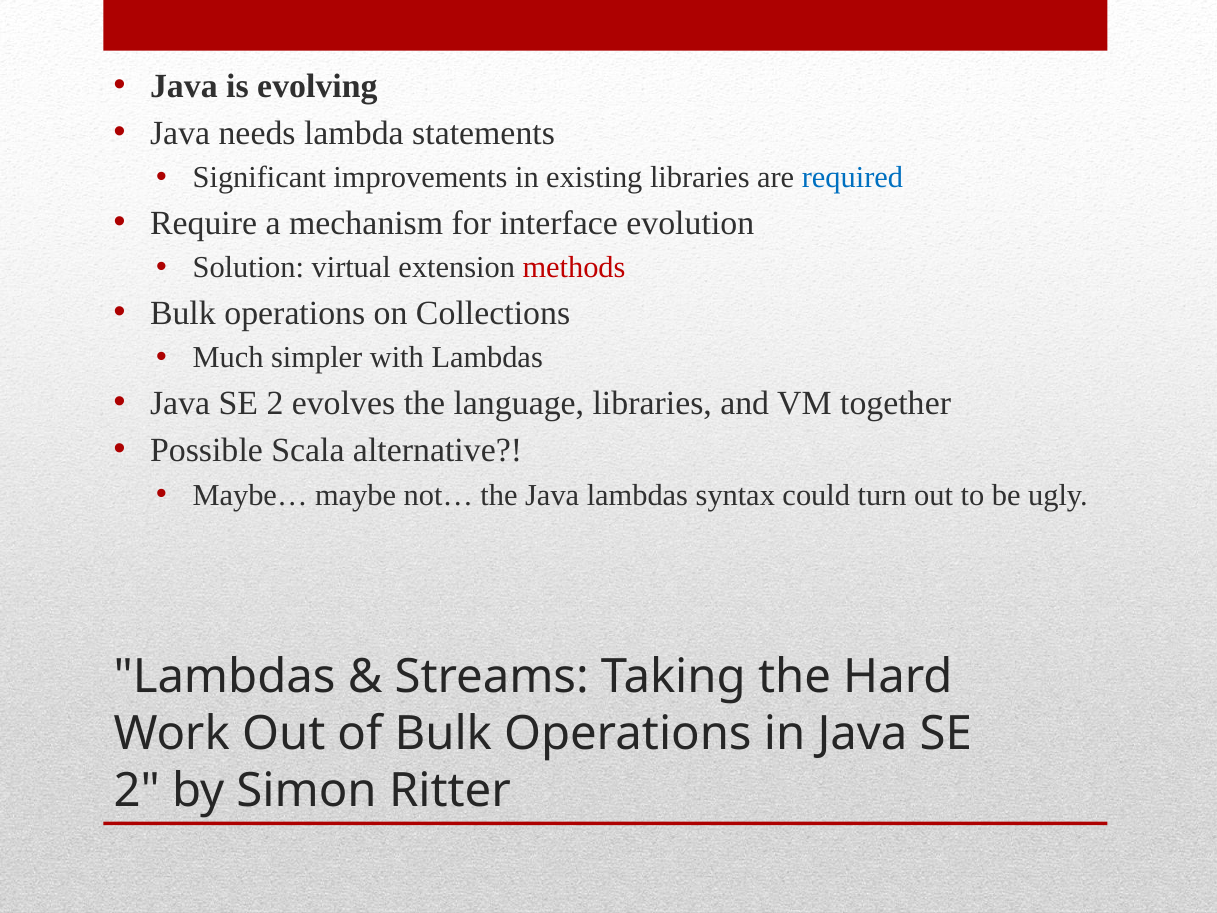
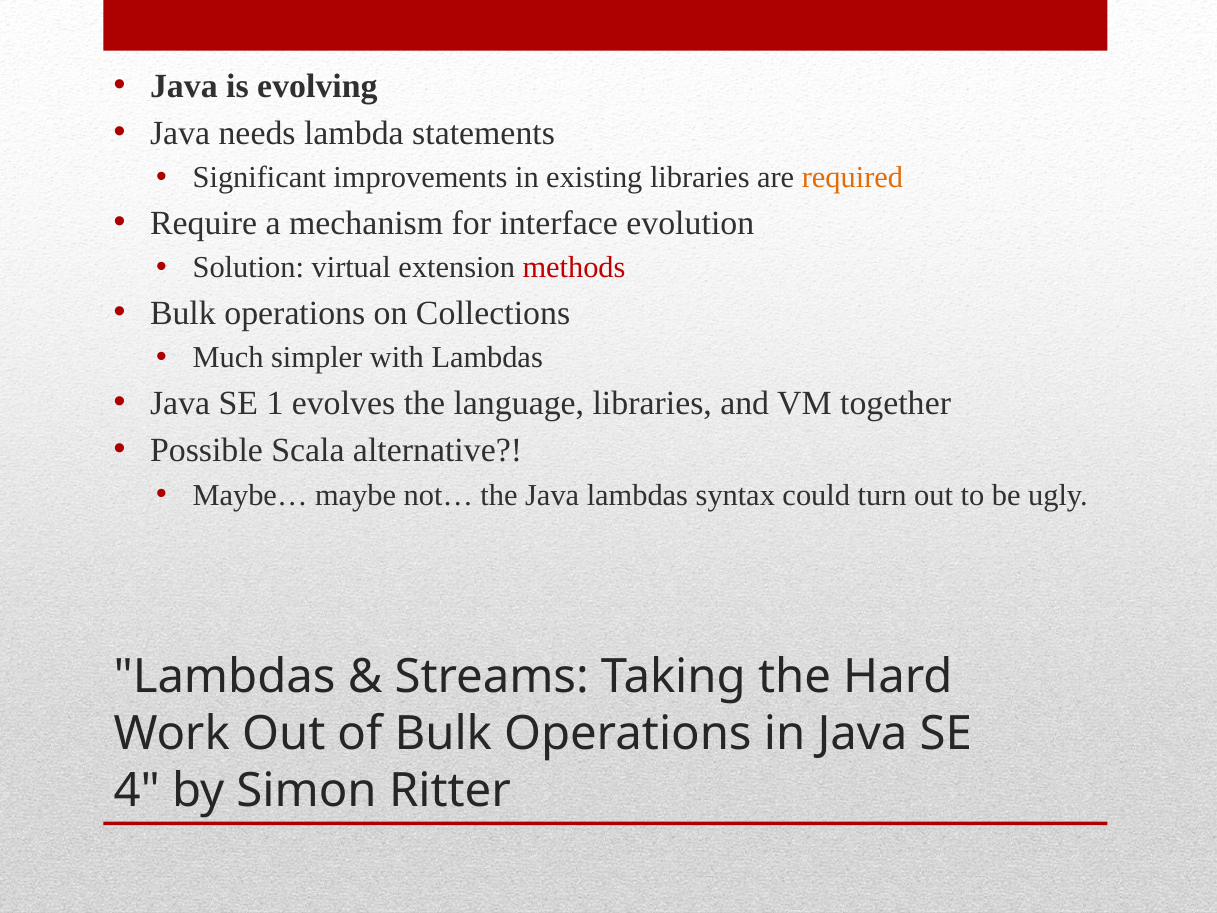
required colour: blue -> orange
2 at (275, 403): 2 -> 1
2 at (137, 790): 2 -> 4
